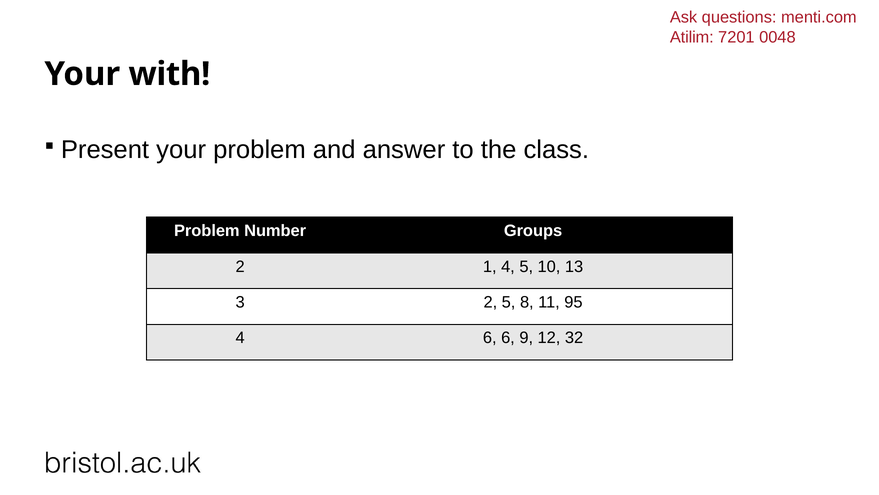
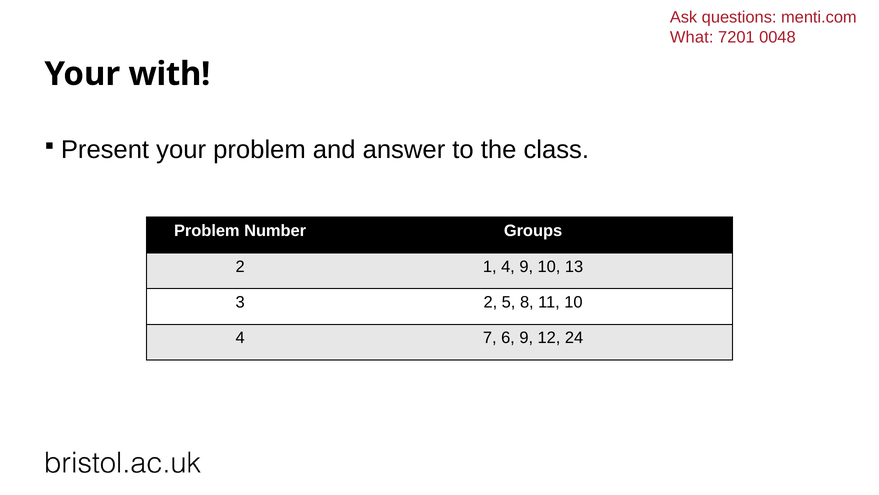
Atilim: Atilim -> What
4 5: 5 -> 9
11 95: 95 -> 10
4 6: 6 -> 7
32: 32 -> 24
